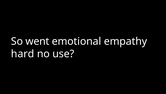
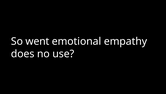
hard: hard -> does
